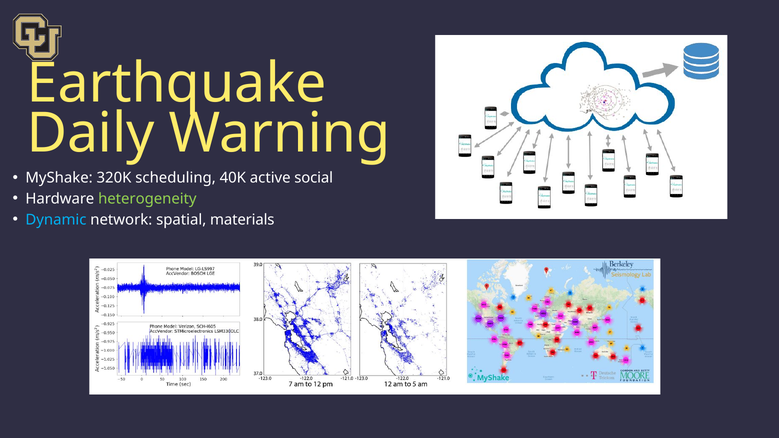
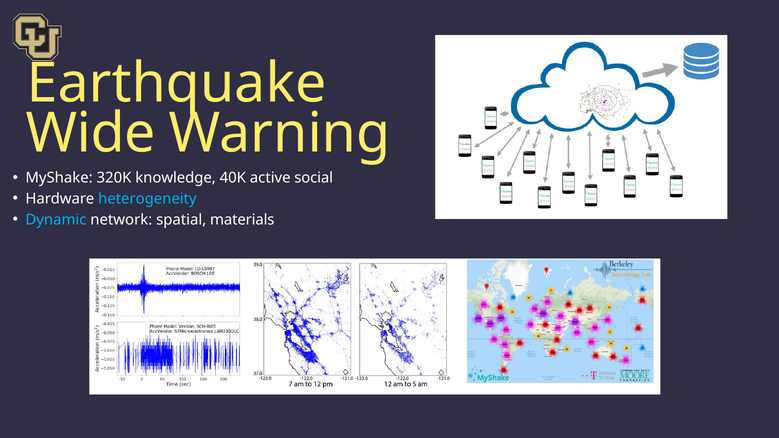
Daily: Daily -> Wide
scheduling: scheduling -> knowledge
heterogeneity colour: light green -> light blue
